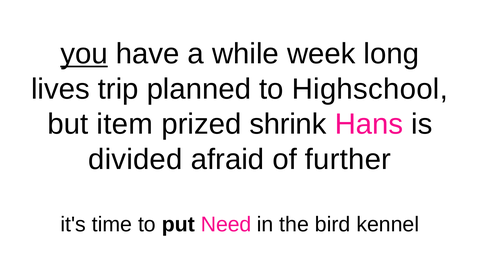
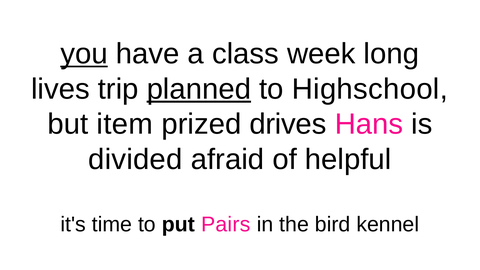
while: while -> class
planned underline: none -> present
shrink: shrink -> drives
further: further -> helpful
Need: Need -> Pairs
